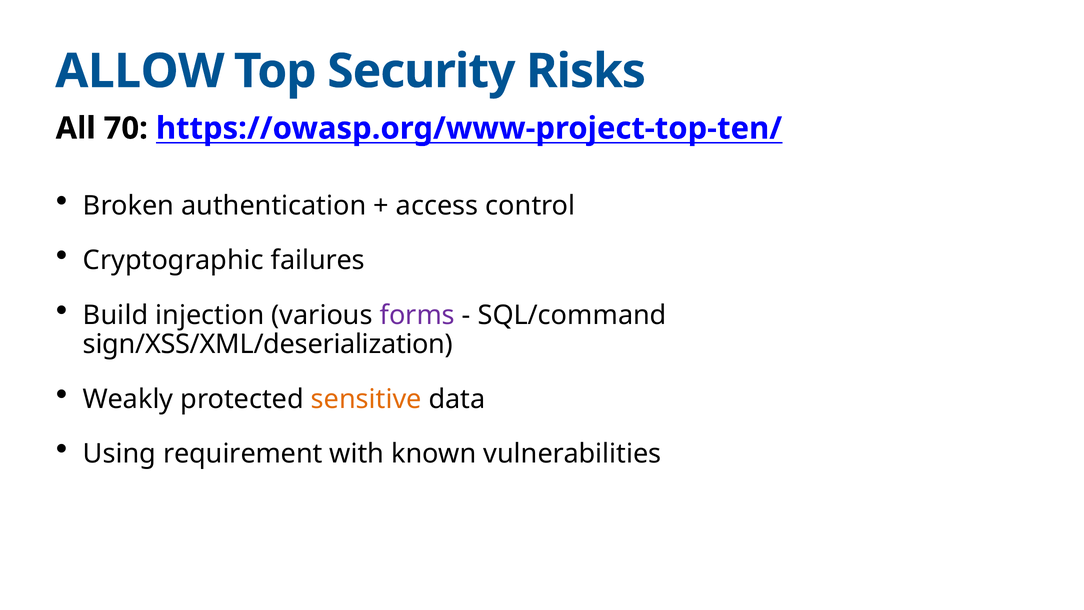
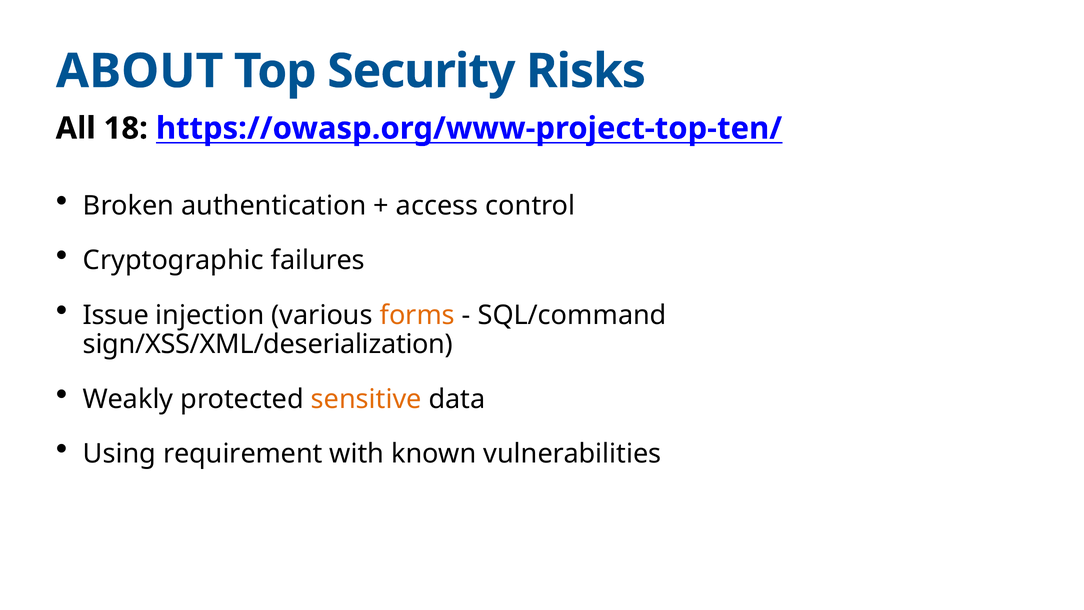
ALLOW: ALLOW -> ABOUT
70: 70 -> 18
Build: Build -> Issue
forms colour: purple -> orange
